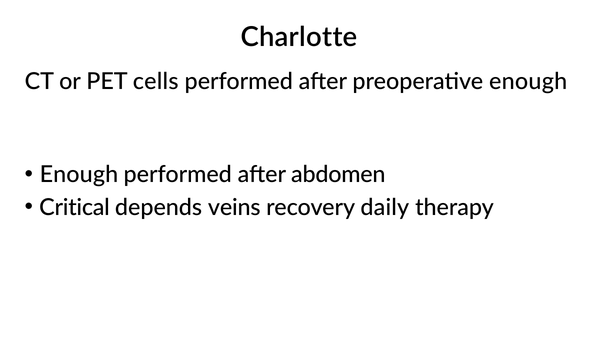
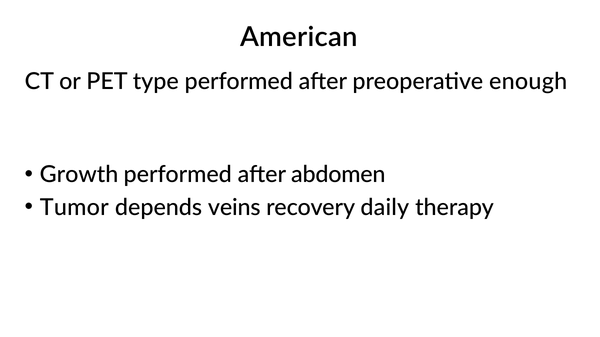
Charlotte: Charlotte -> American
cells: cells -> type
Enough at (79, 175): Enough -> Growth
Critical: Critical -> Tumor
